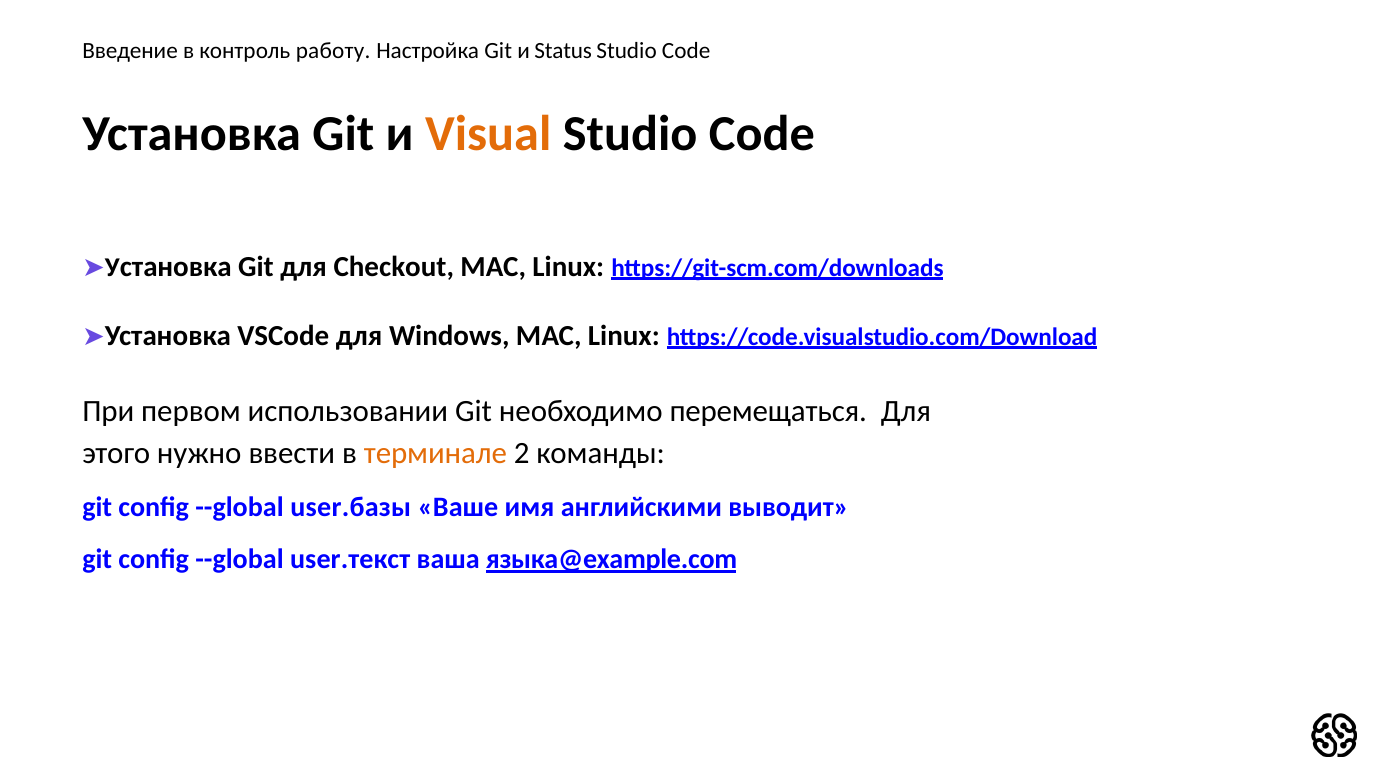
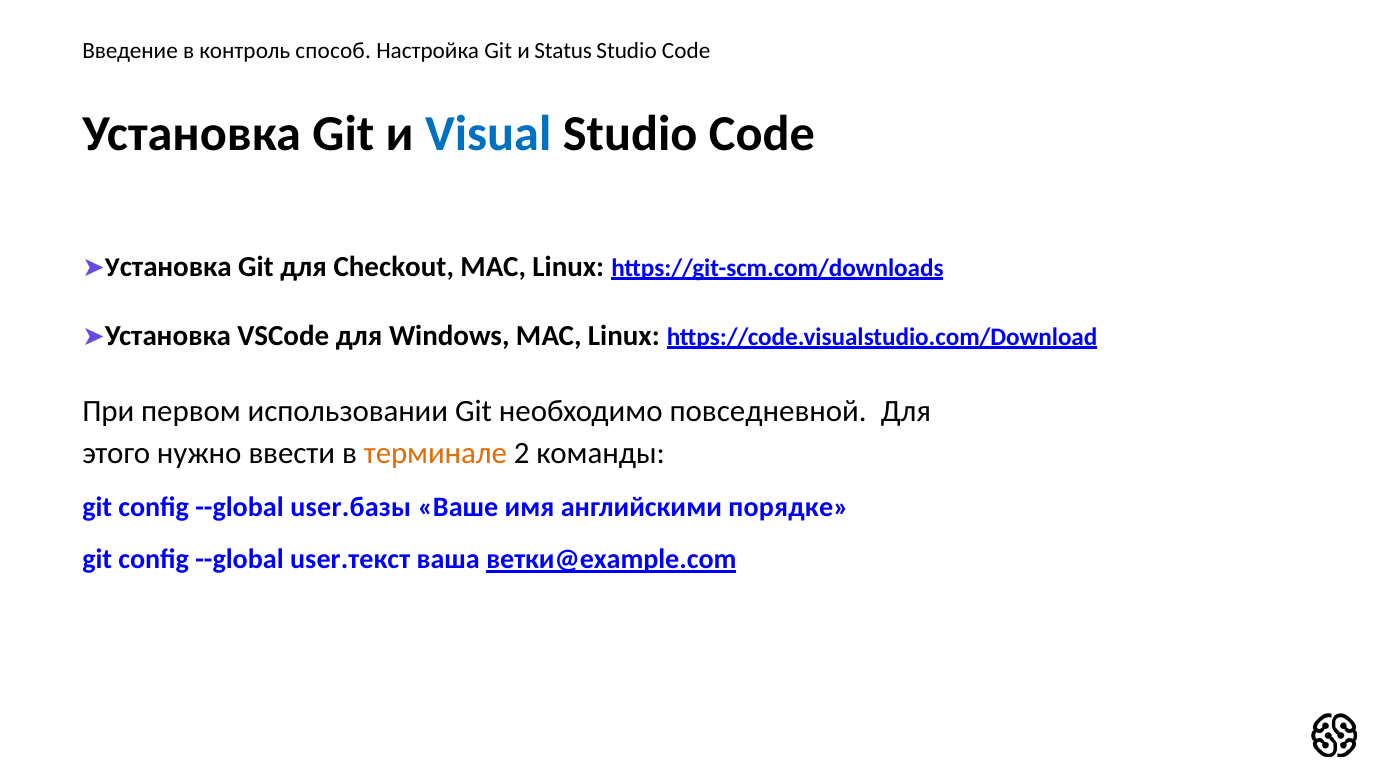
работу: работу -> способ
Visual colour: orange -> blue
перемещаться: перемещаться -> повседневной
выводит: выводит -> порядке
языка@example.com: языка@example.com -> ветки@example.com
